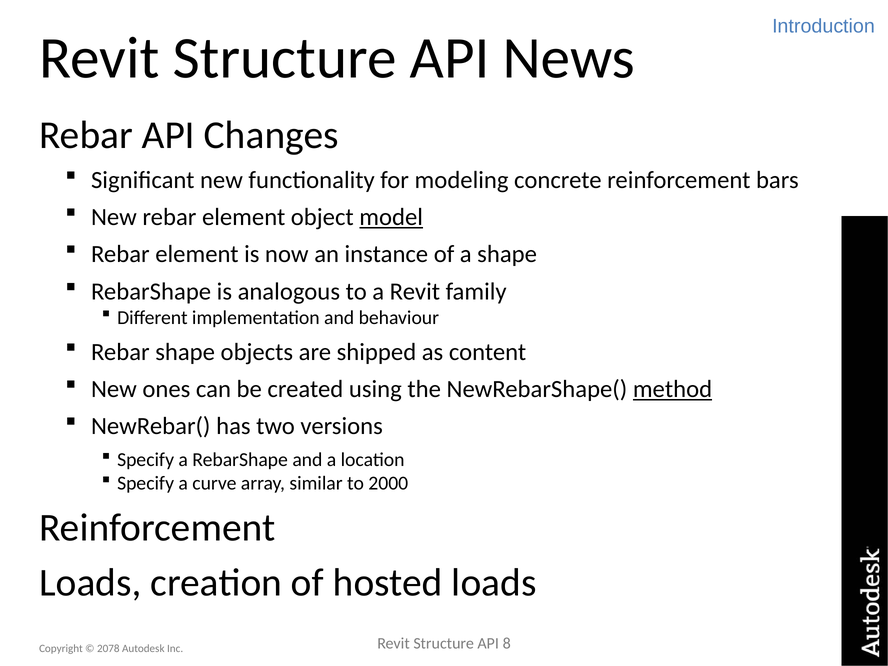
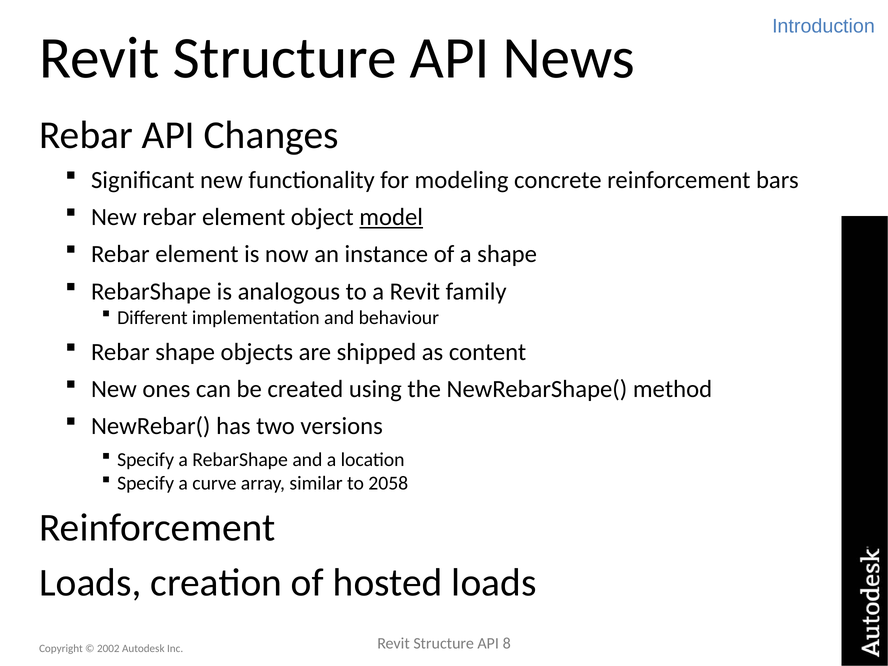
method underline: present -> none
2000: 2000 -> 2058
2078: 2078 -> 2002
